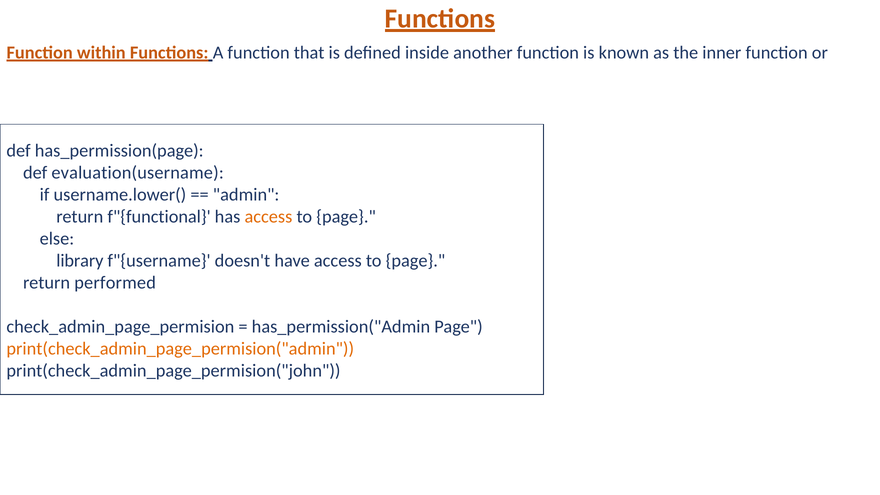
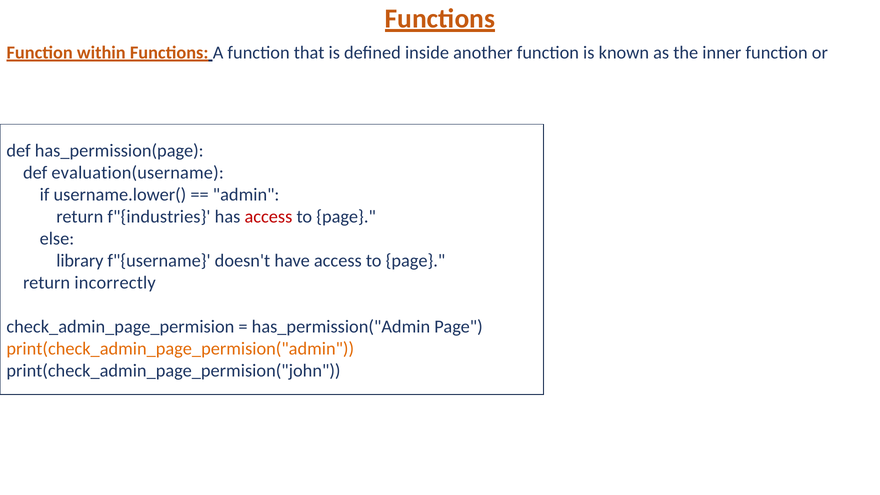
f"{functional: f"{functional -> f"{industries
access at (268, 217) colour: orange -> red
performed: performed -> incorrectly
